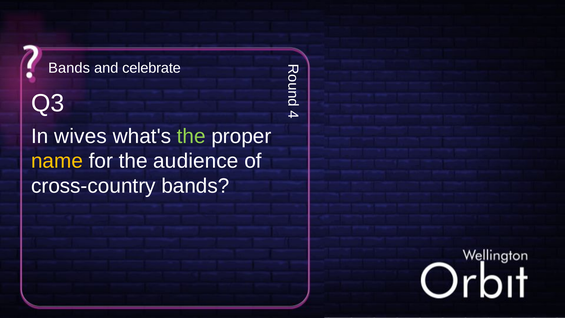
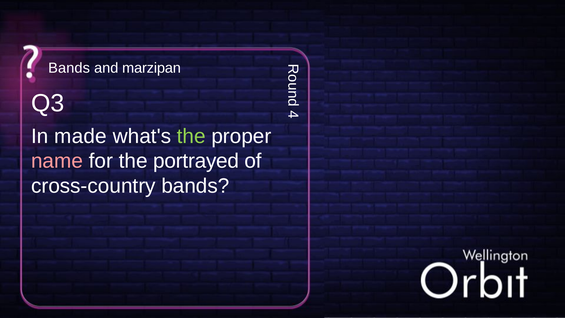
celebrate: celebrate -> marzipan
wives: wives -> made
name colour: yellow -> pink
audience: audience -> portrayed
